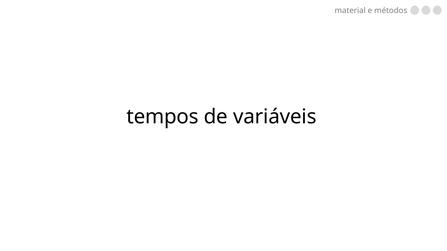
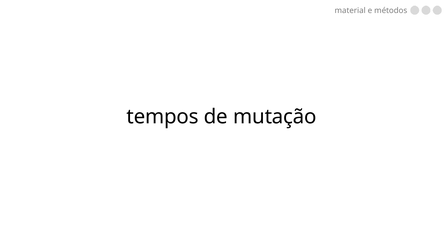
variáveis: variáveis -> mutação
